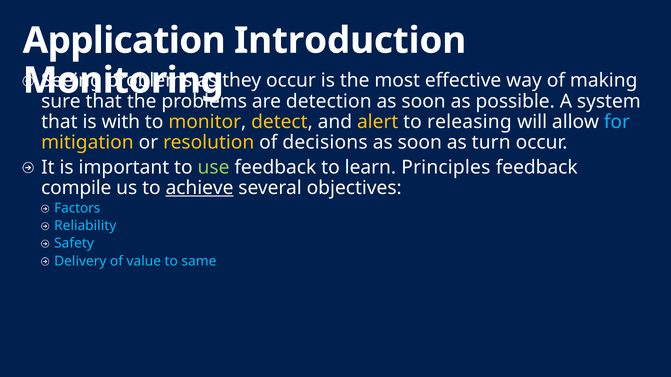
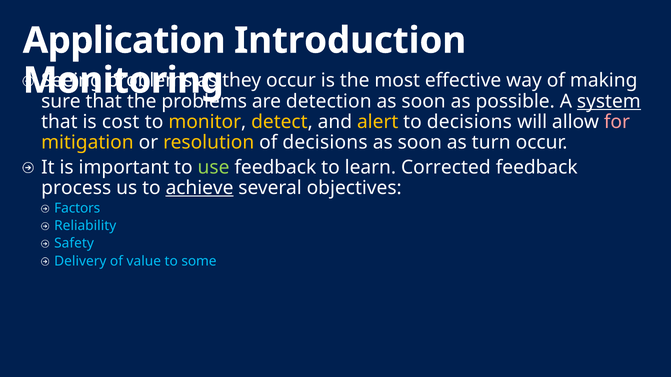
system underline: none -> present
with: with -> cost
to releasing: releasing -> decisions
for colour: light blue -> pink
Principles: Principles -> Corrected
compile: compile -> process
same: same -> some
